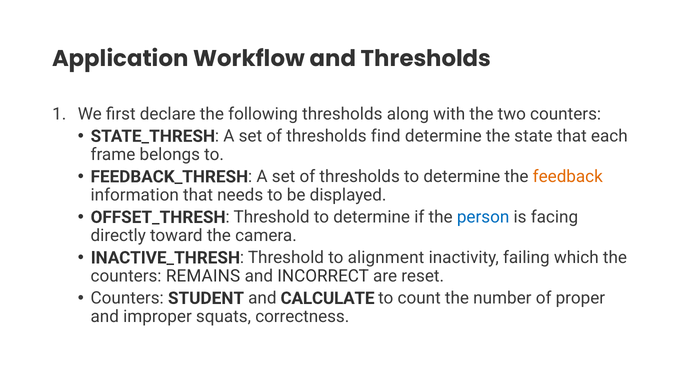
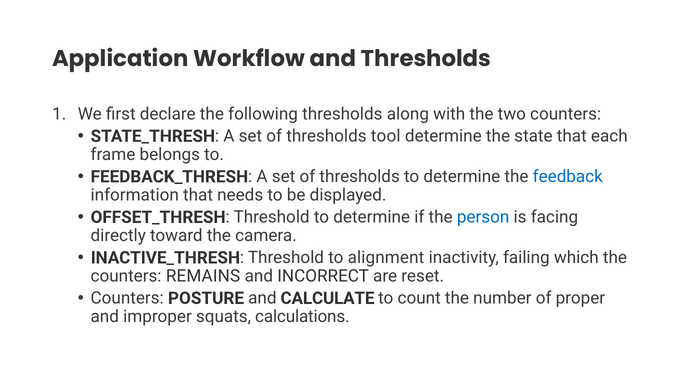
find: find -> tool
feedback colour: orange -> blue
STUDENT: STUDENT -> POSTURE
correctness: correctness -> calculations
